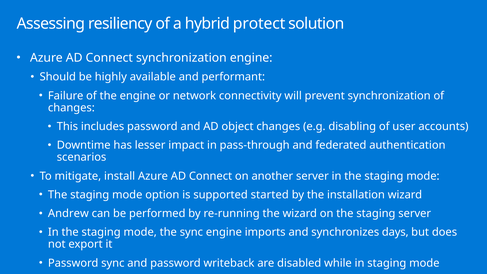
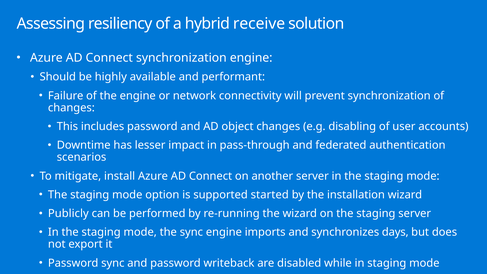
protect: protect -> receive
Andrew: Andrew -> Publicly
